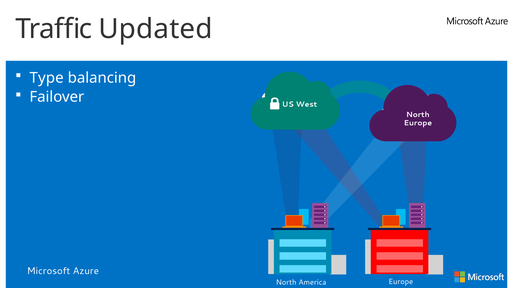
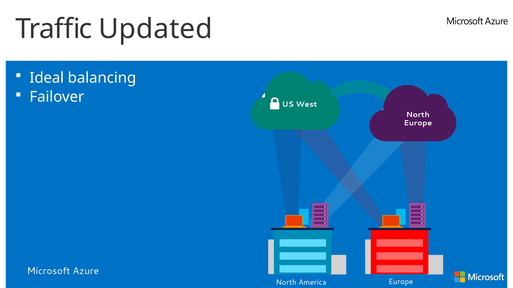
Type: Type -> Ideal
